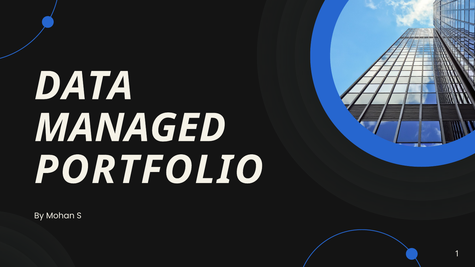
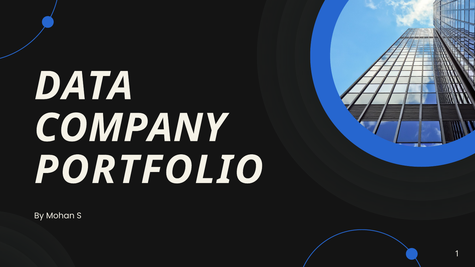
MANAGED: MANAGED -> COMPANY
